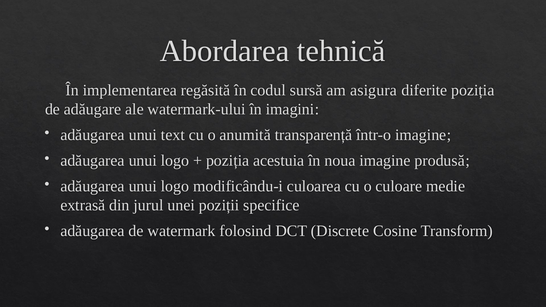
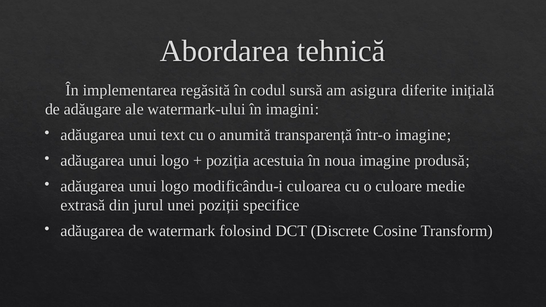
diferite poziția: poziția -> inițială
